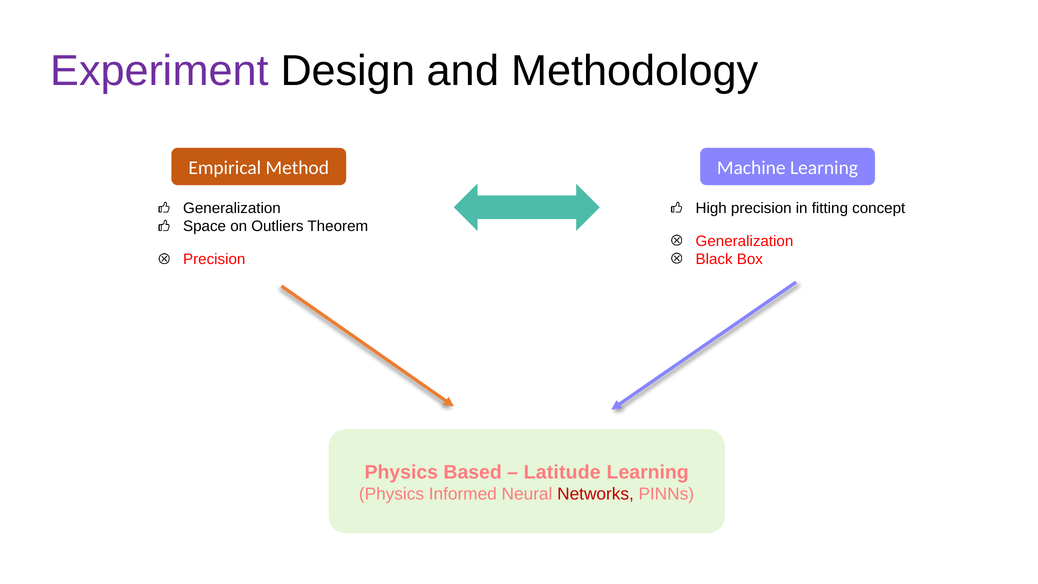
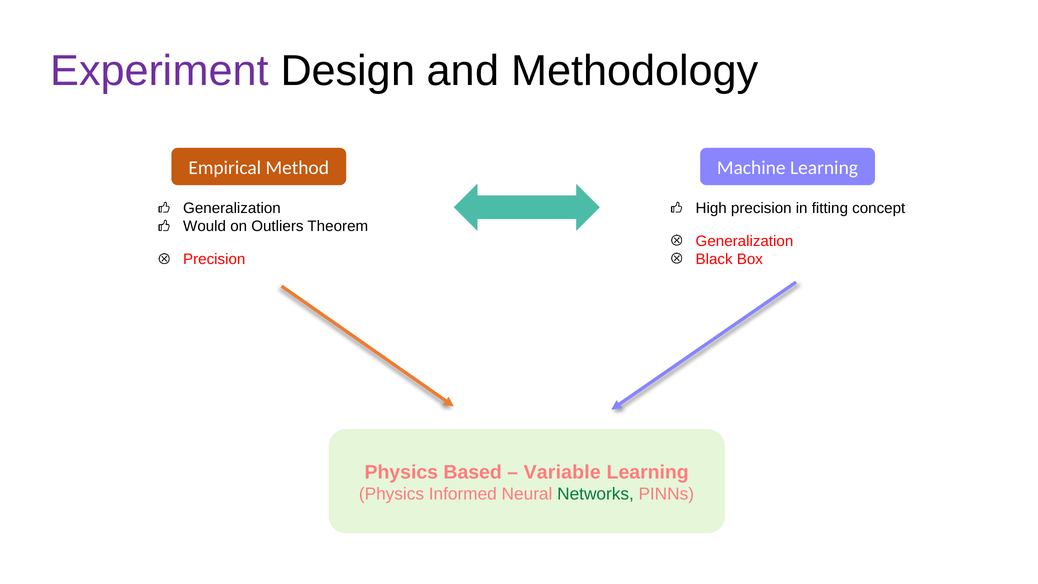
Space: Space -> Would
Latitude: Latitude -> Variable
Networks colour: red -> green
